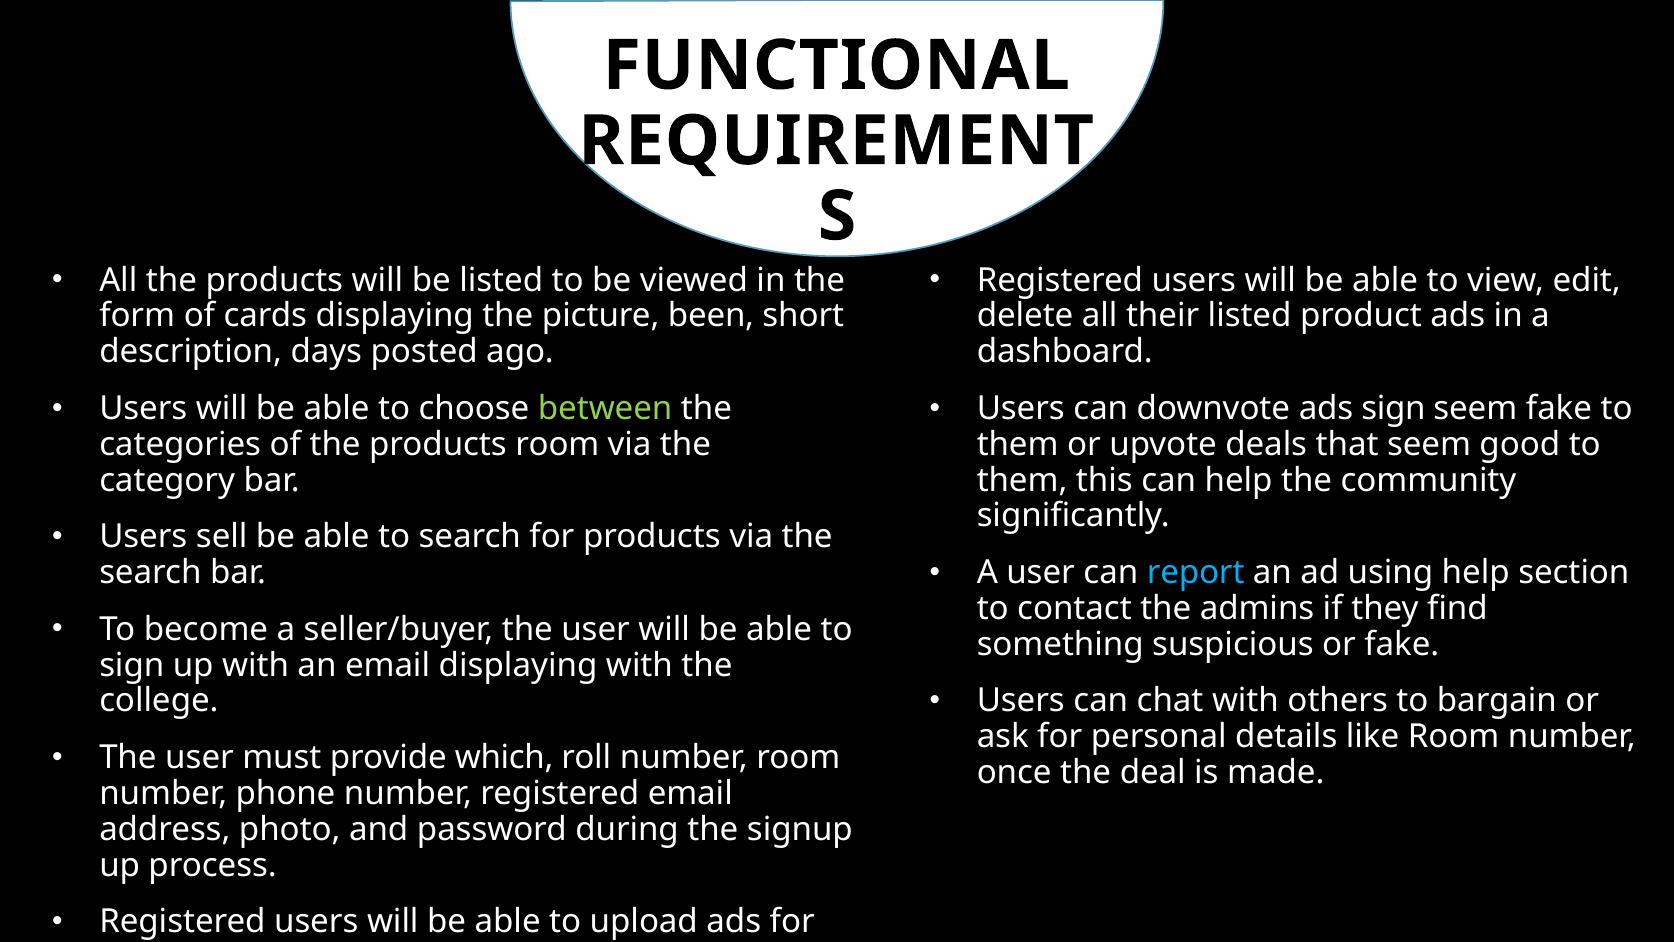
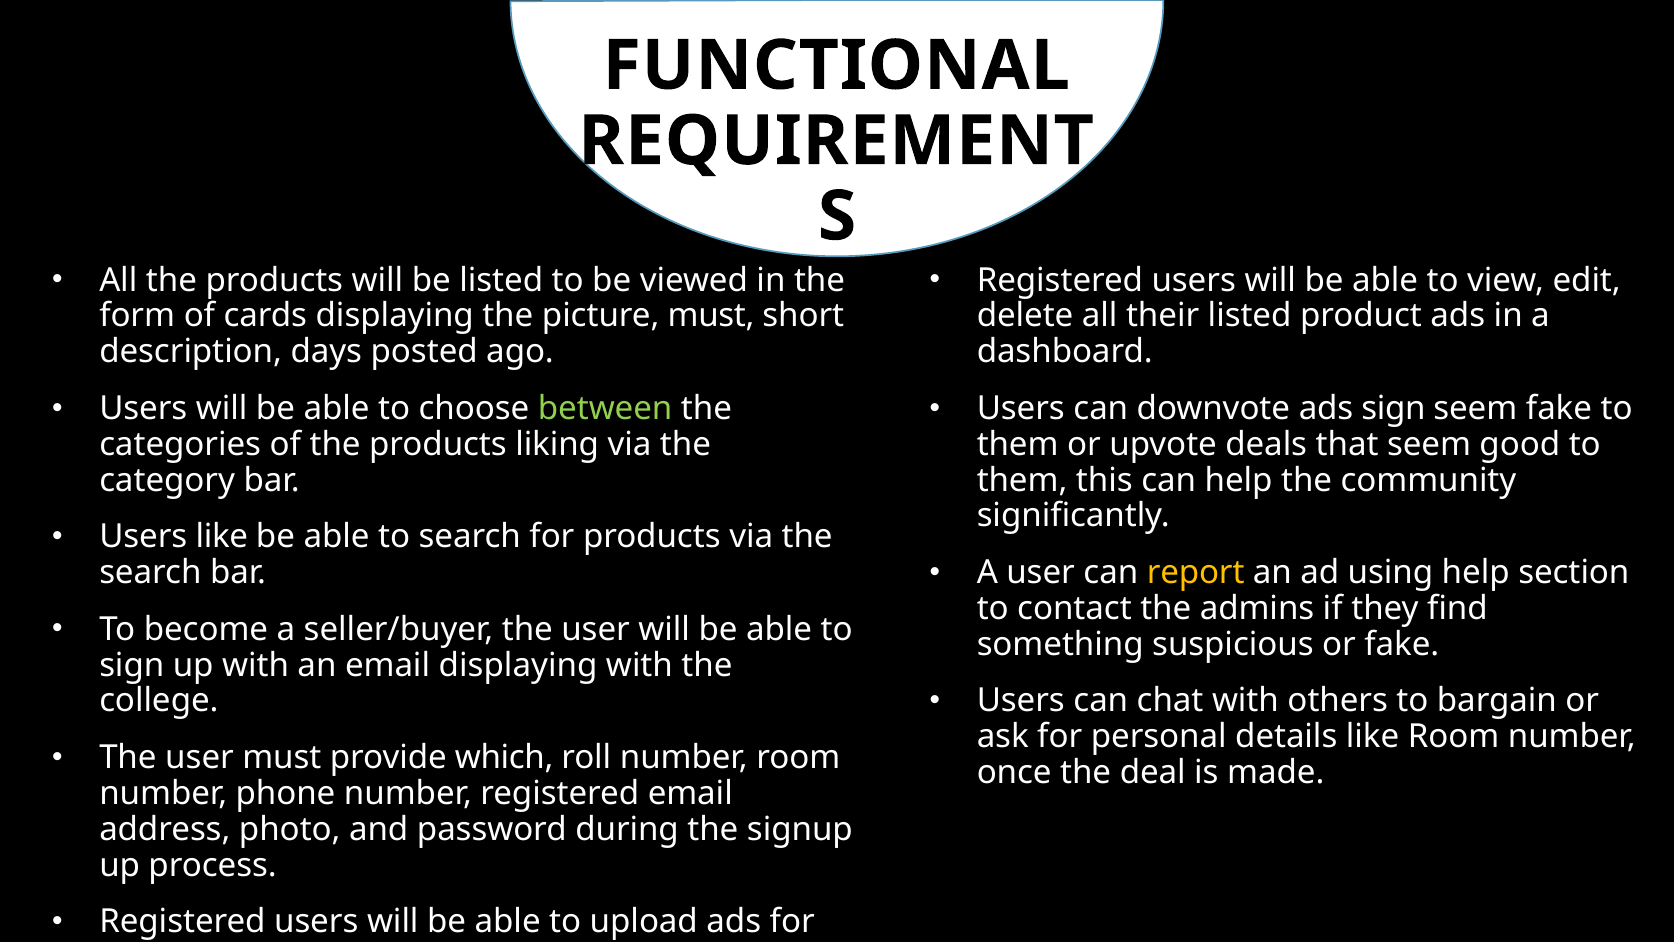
picture been: been -> must
products room: room -> liking
Users sell: sell -> like
report colour: light blue -> yellow
